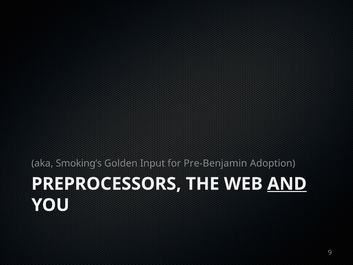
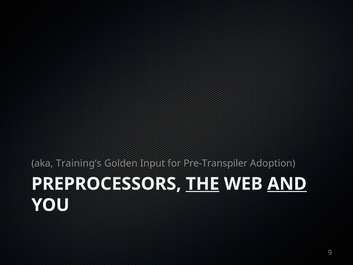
Smoking’s: Smoking’s -> Training’s
Pre-Benjamin: Pre-Benjamin -> Pre-Transpiler
THE underline: none -> present
